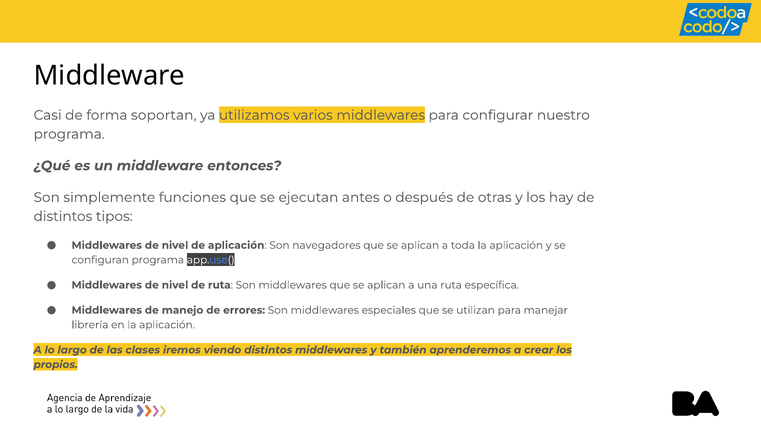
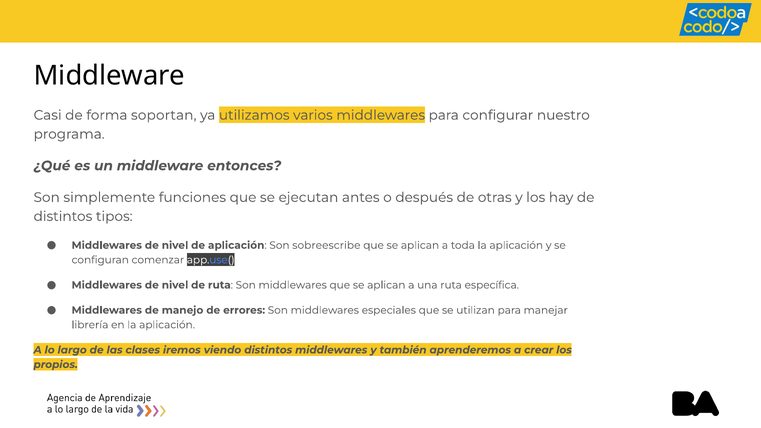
navegadores: navegadores -> sobreescribe
configuran programa: programa -> comenzar
